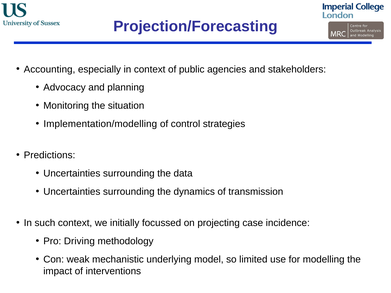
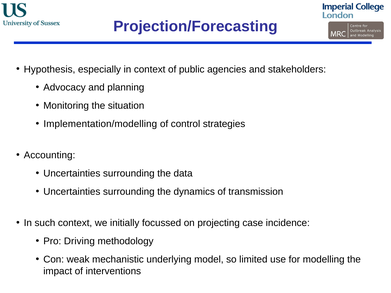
Accounting: Accounting -> Hypothesis
Predictions: Predictions -> Accounting
